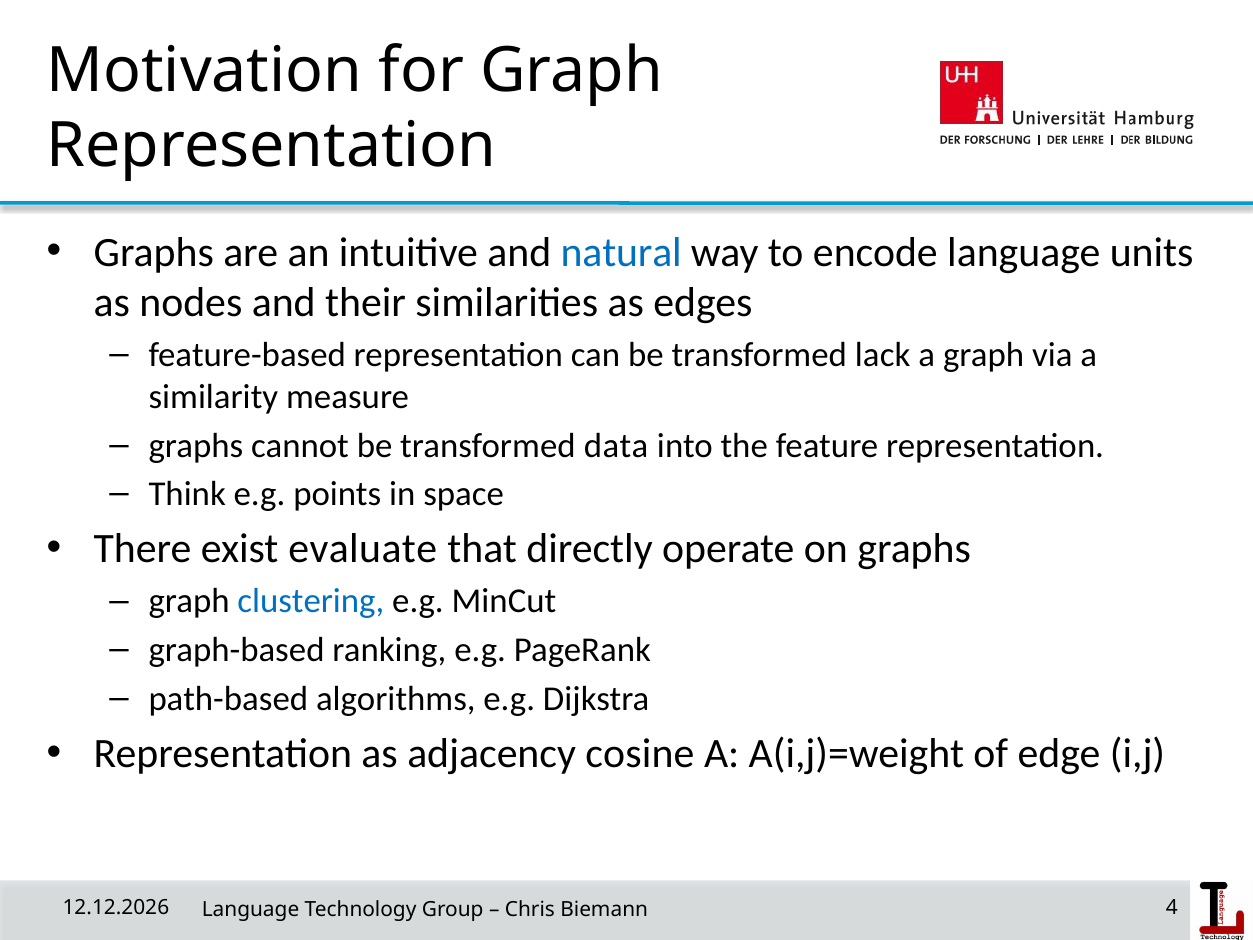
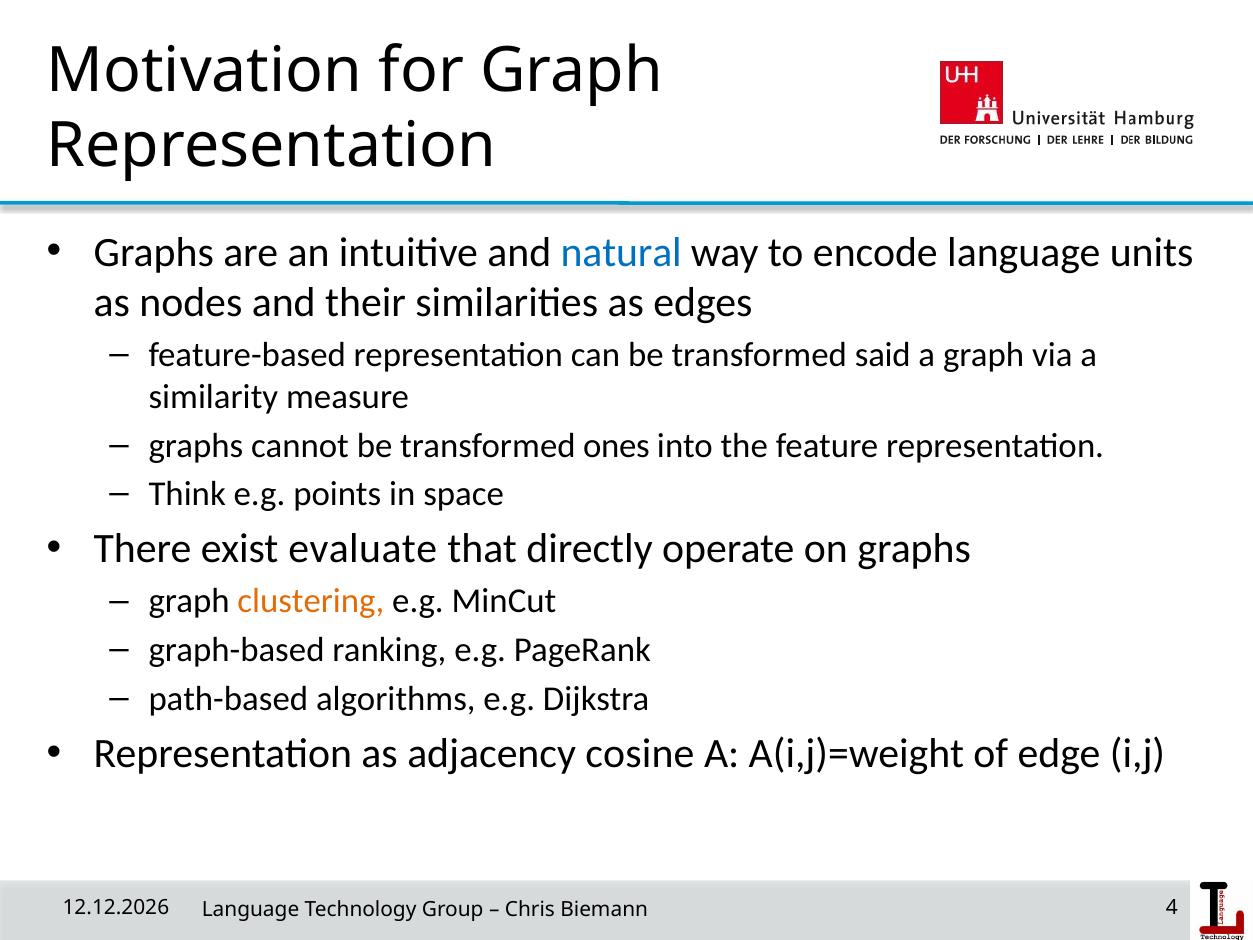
lack: lack -> said
data: data -> ones
clustering colour: blue -> orange
